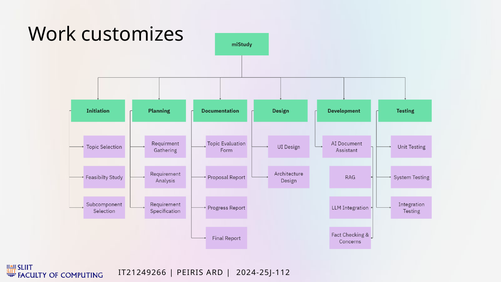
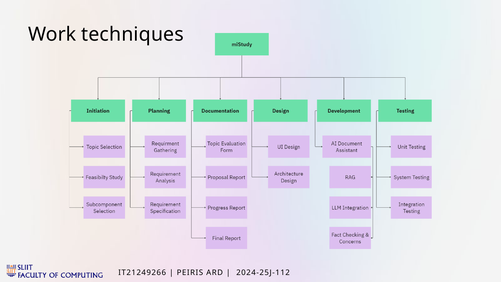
customizes: customizes -> techniques
